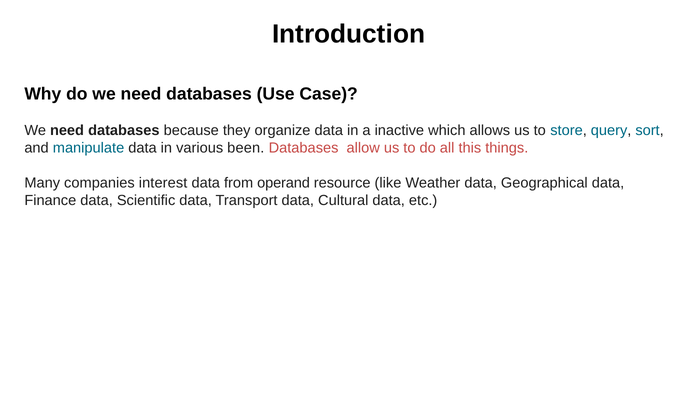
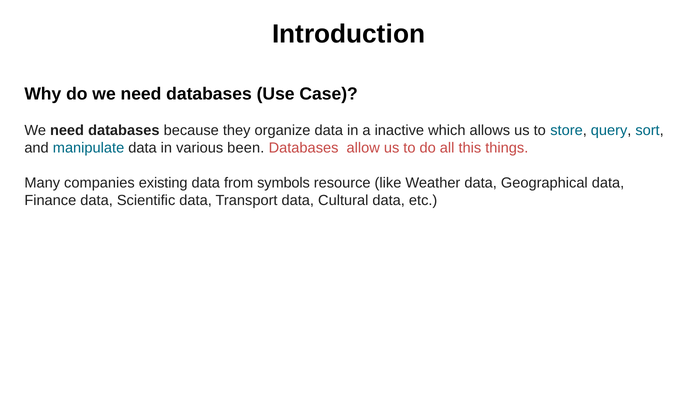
interest: interest -> existing
operand: operand -> symbols
